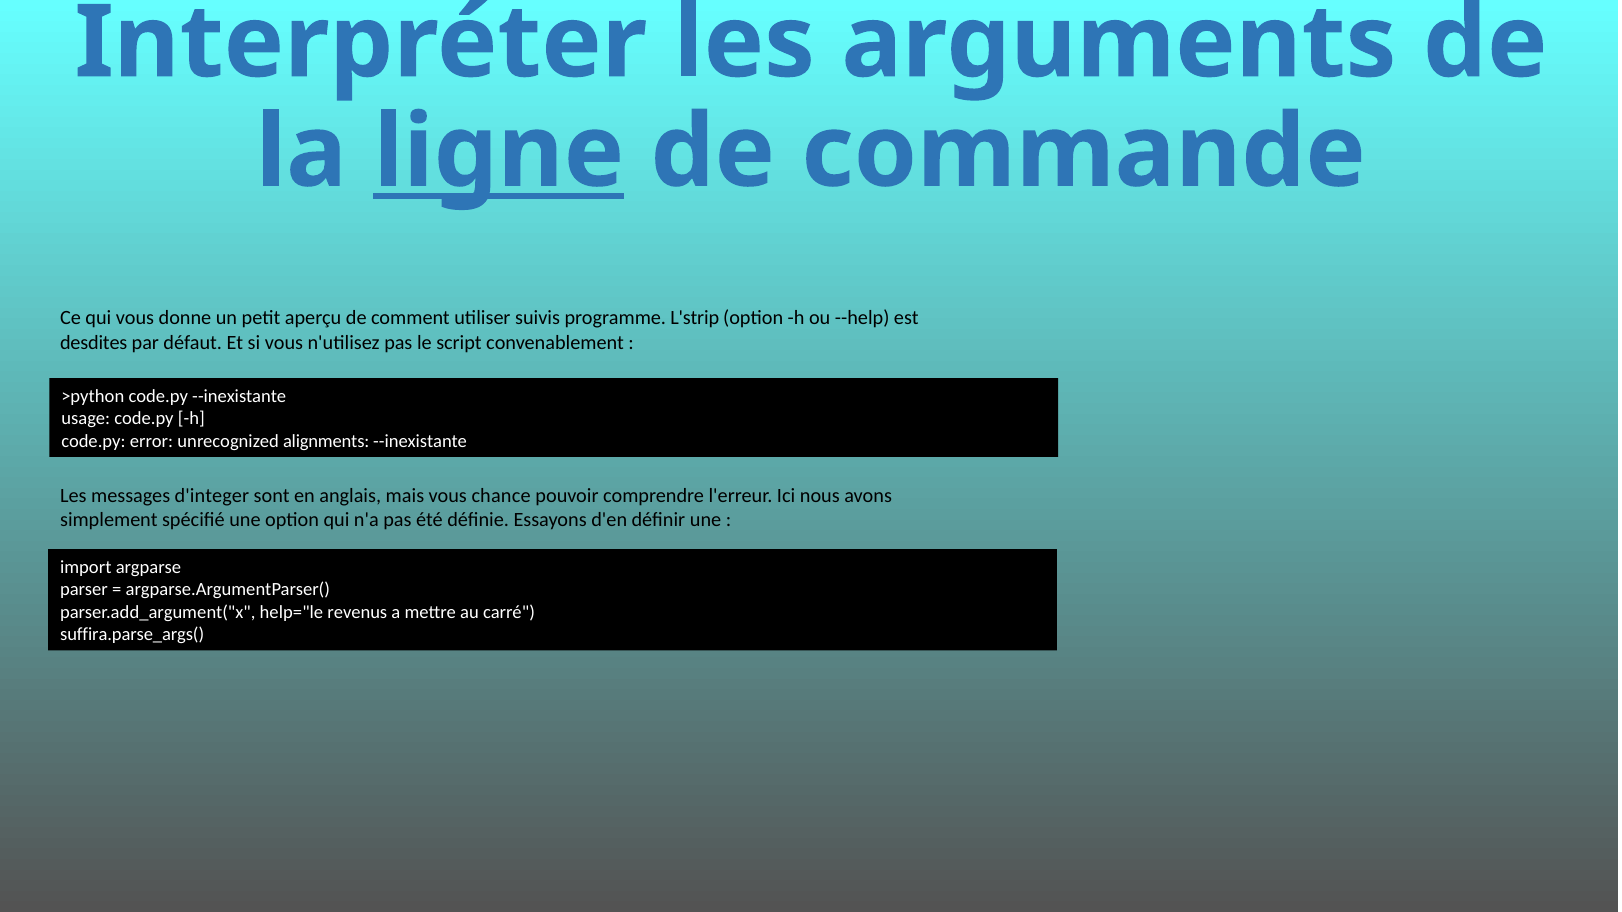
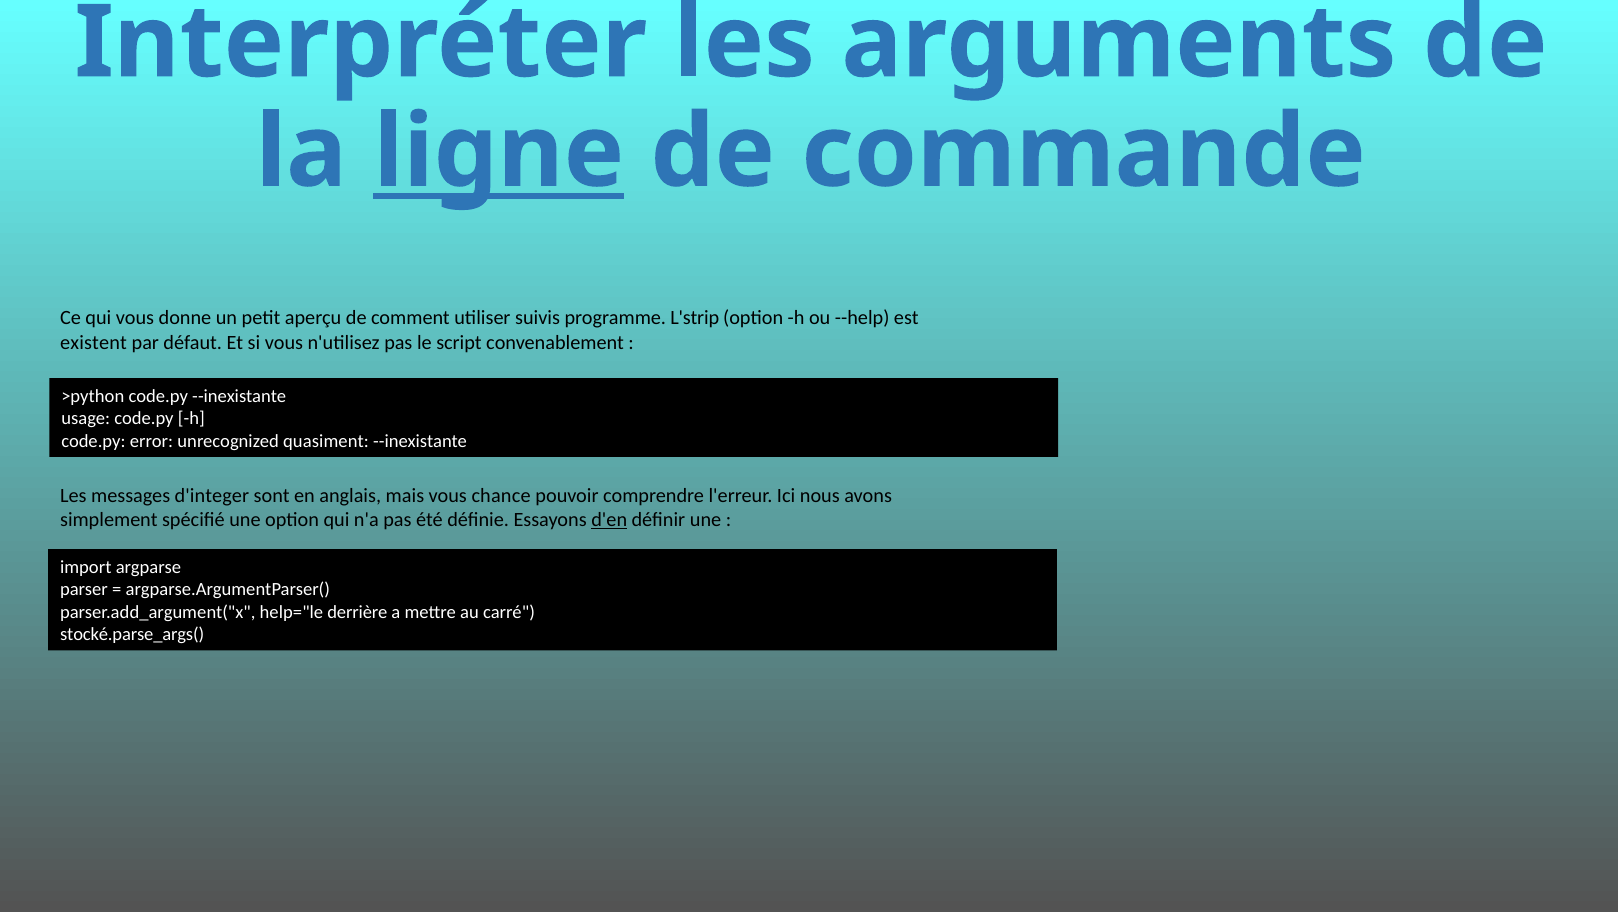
desdites: desdites -> existent
alignments: alignments -> quasiment
d'en underline: none -> present
revenus: revenus -> derrière
suffira.parse_args(: suffira.parse_args( -> stocké.parse_args(
